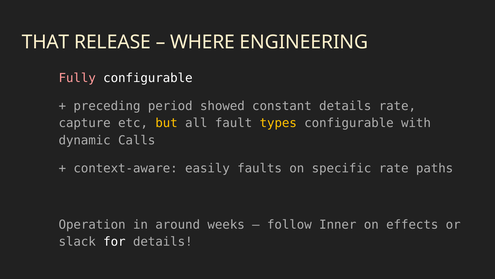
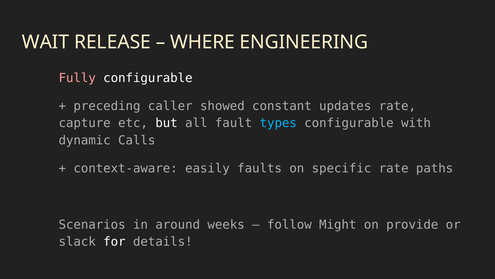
THAT: THAT -> WAIT
period: period -> caller
constant details: details -> updates
but colour: yellow -> white
types colour: yellow -> light blue
Operation: Operation -> Scenarios
Inner: Inner -> Might
effects: effects -> provide
